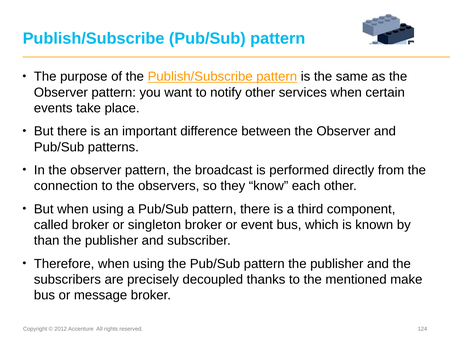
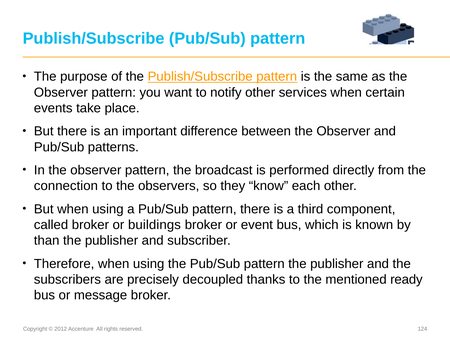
singleton: singleton -> buildings
make: make -> ready
